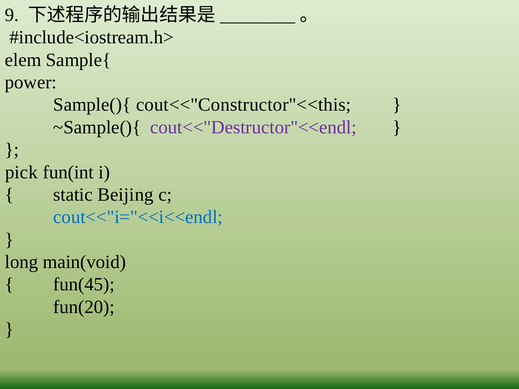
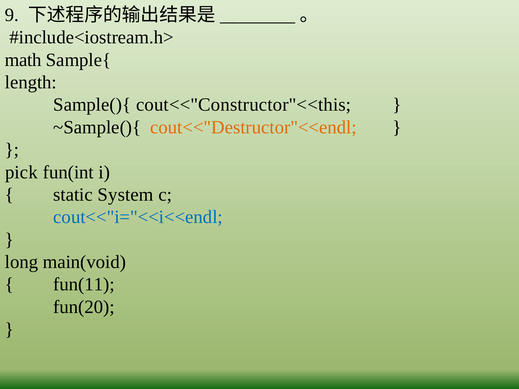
elem: elem -> math
power: power -> length
cout<<"Destructor"<<endl colour: purple -> orange
Beijing: Beijing -> System
fun(45: fun(45 -> fun(11
